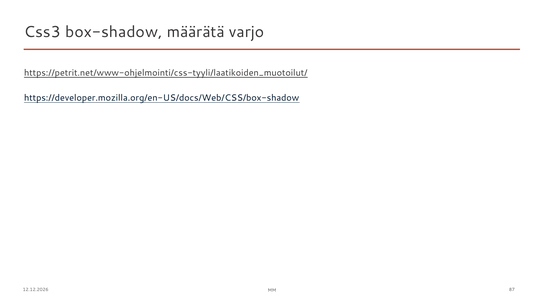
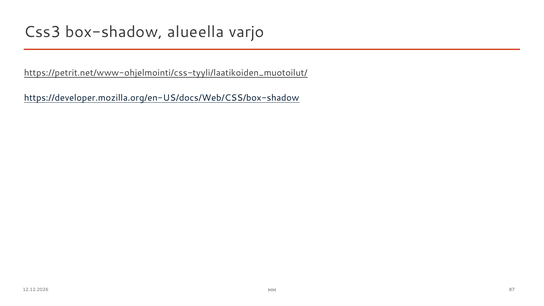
määrätä: määrätä -> alueella
